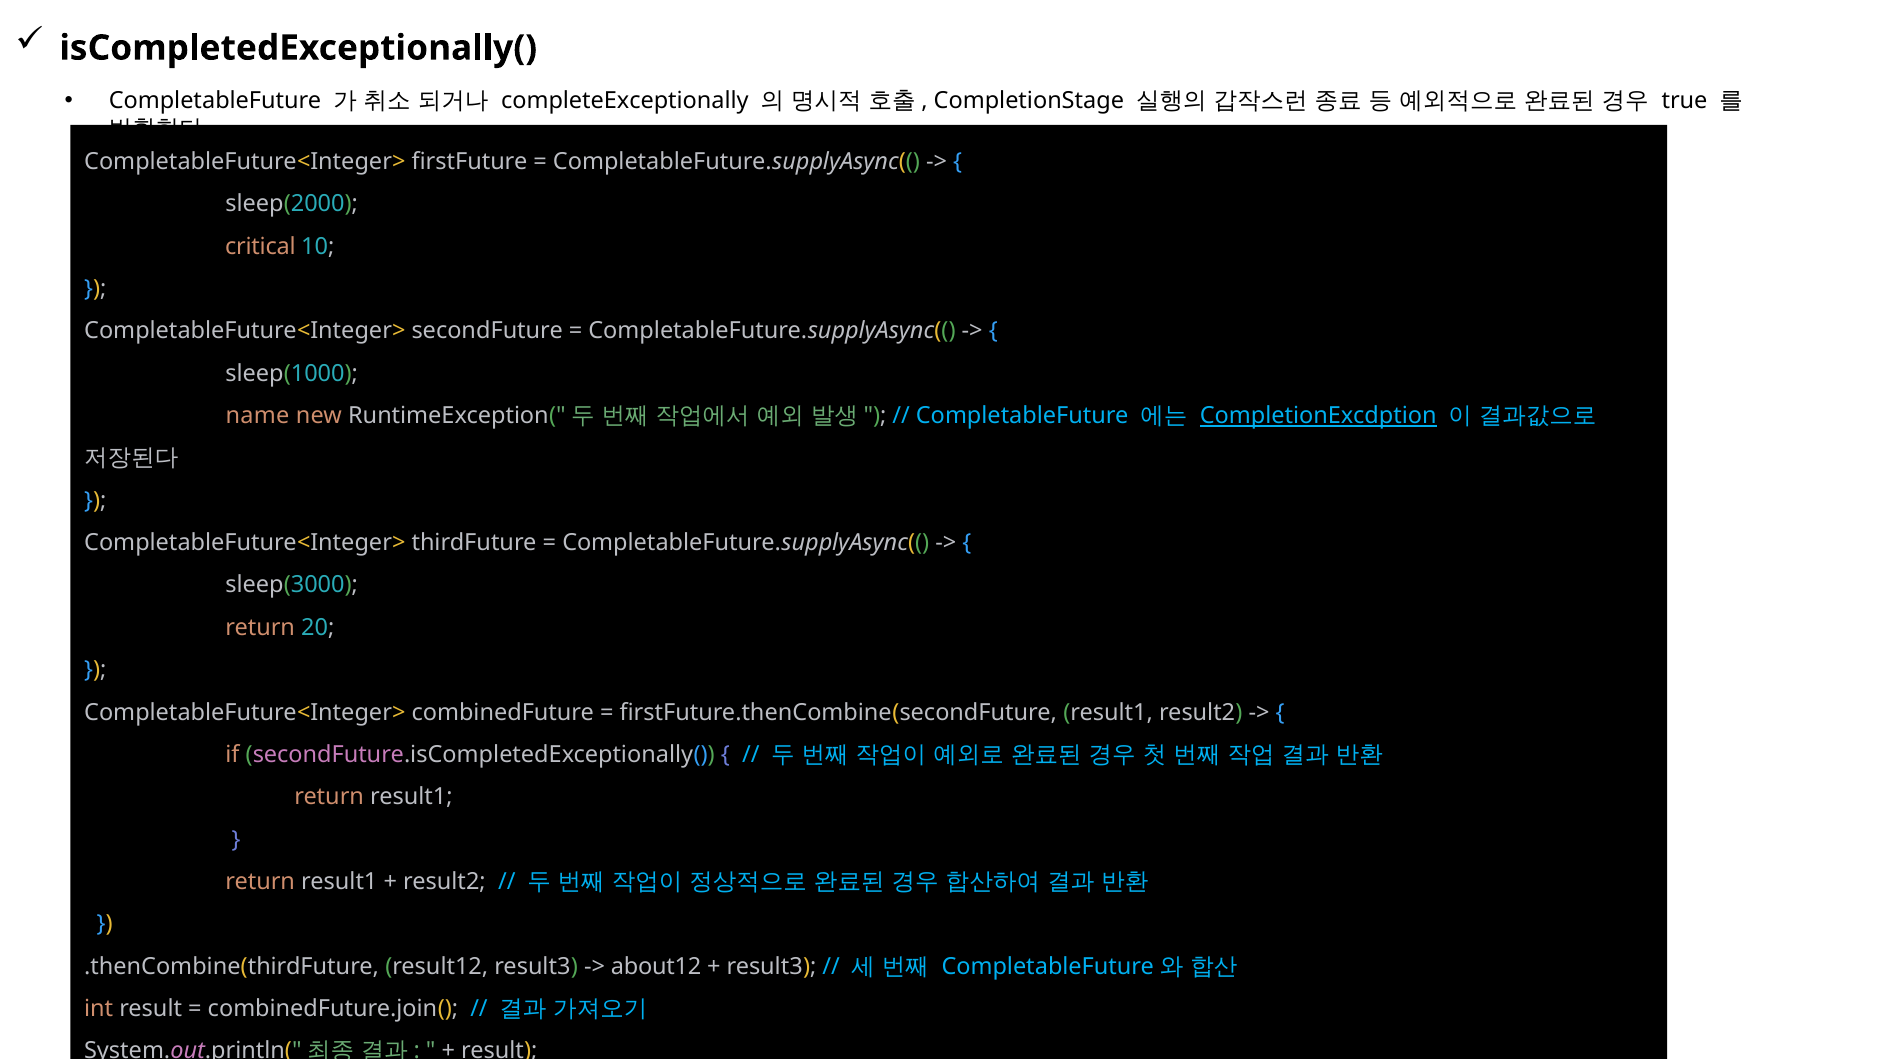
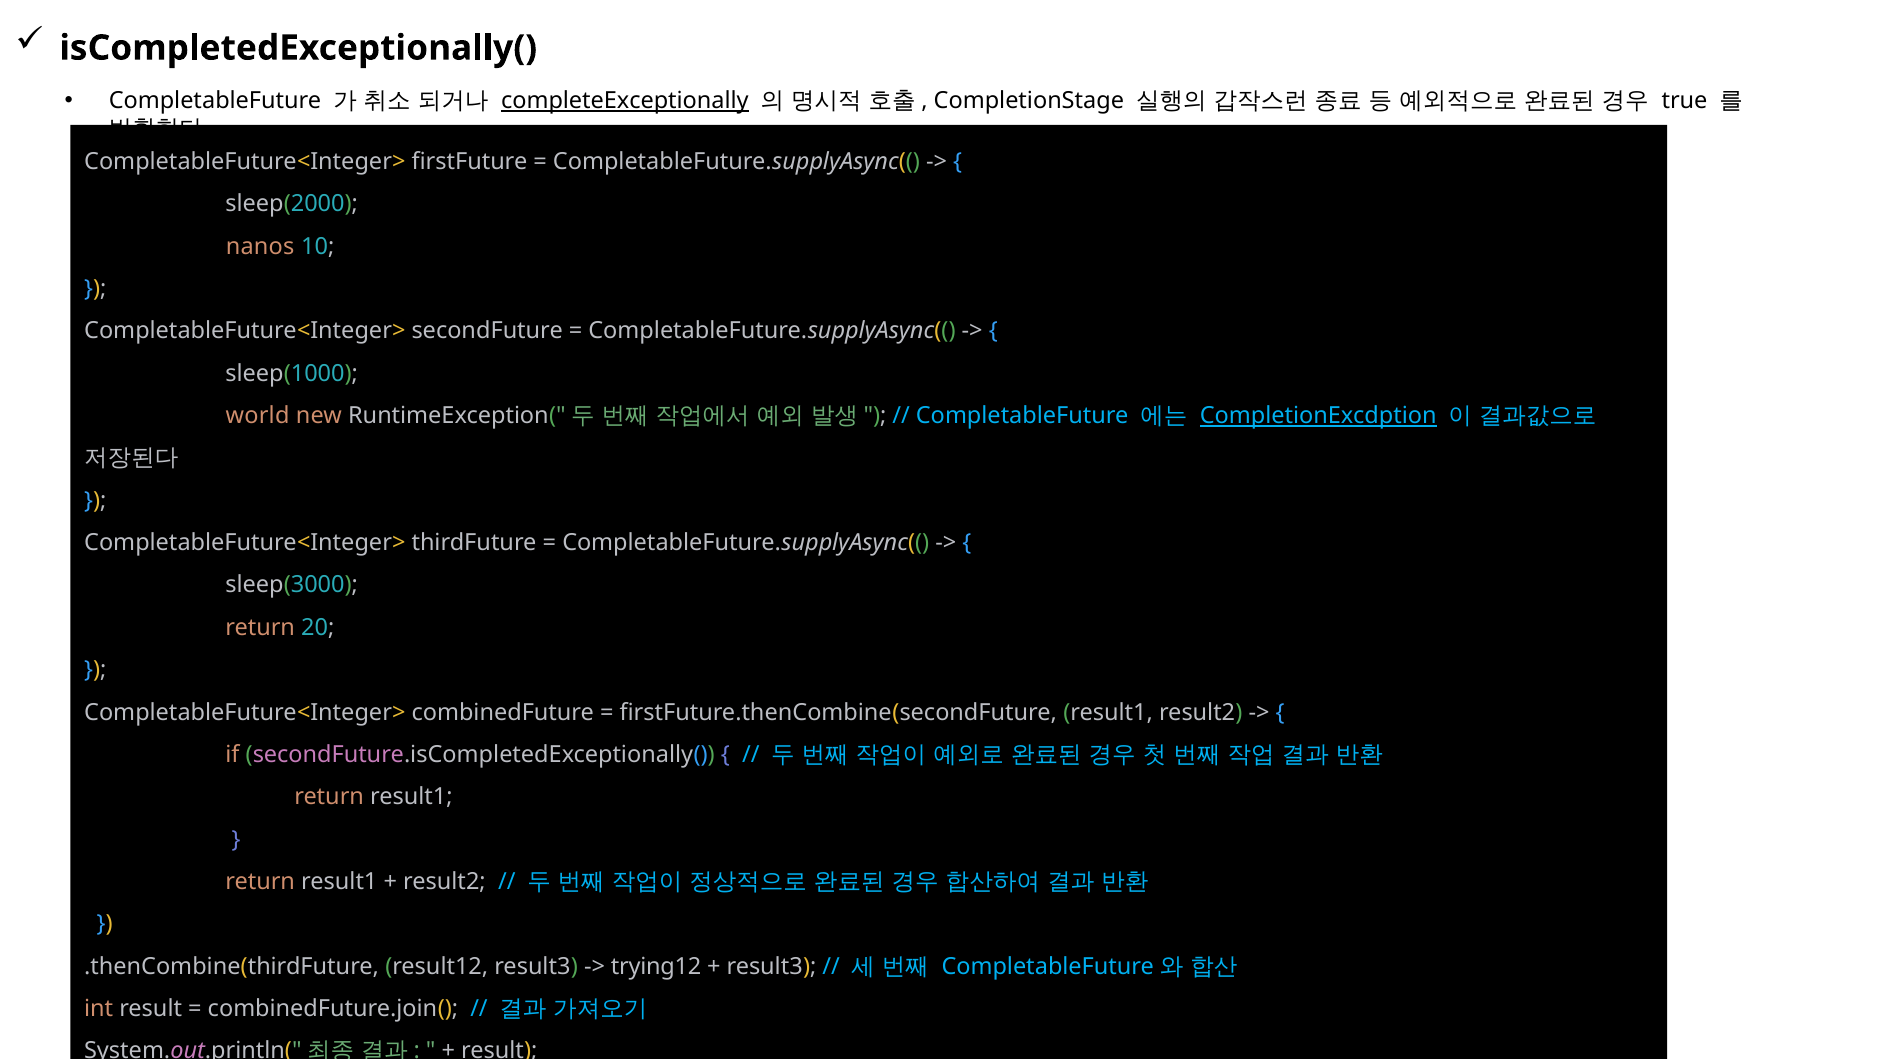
completeExceptionally underline: none -> present
critical: critical -> nanos
name: name -> world
about12: about12 -> trying12
